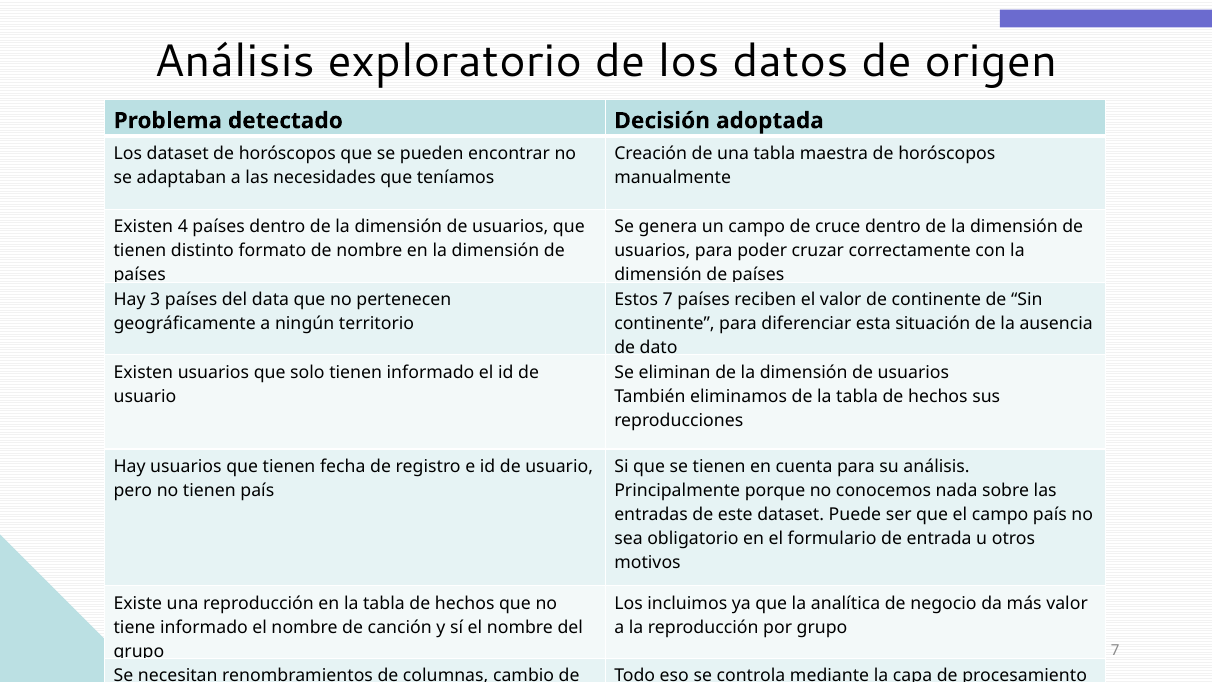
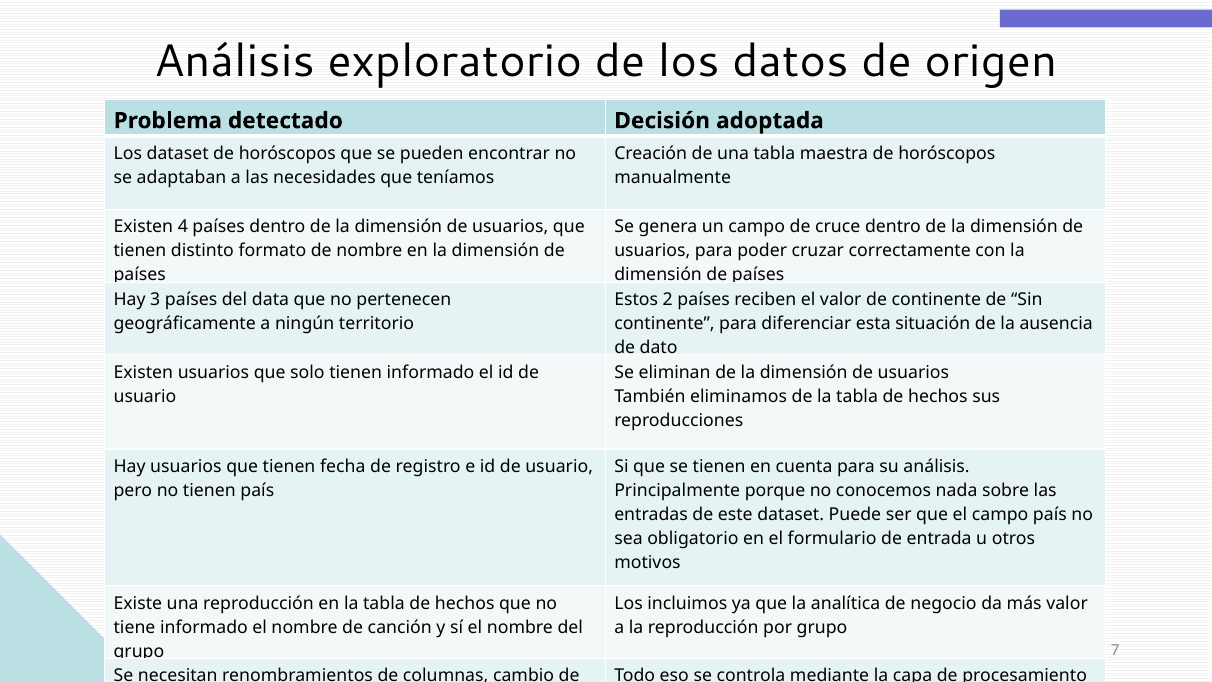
Estos 7: 7 -> 2
